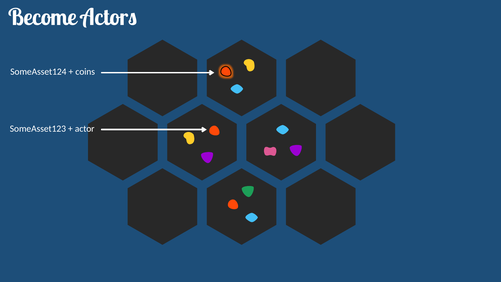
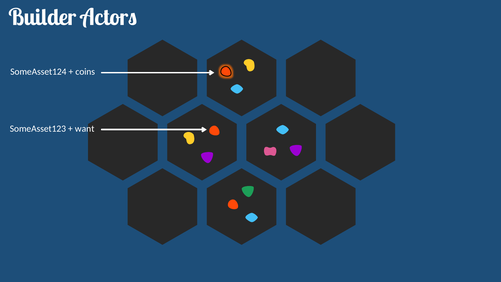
Become: Become -> Builder
actor: actor -> want
